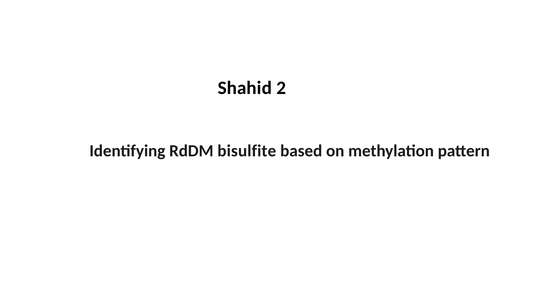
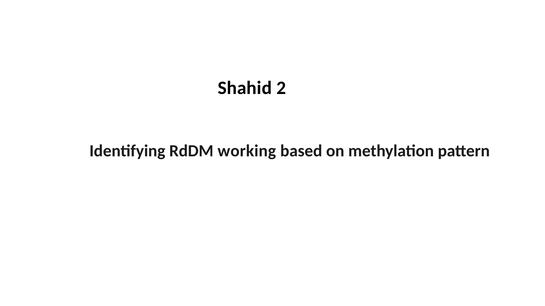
bisulfite: bisulfite -> working
